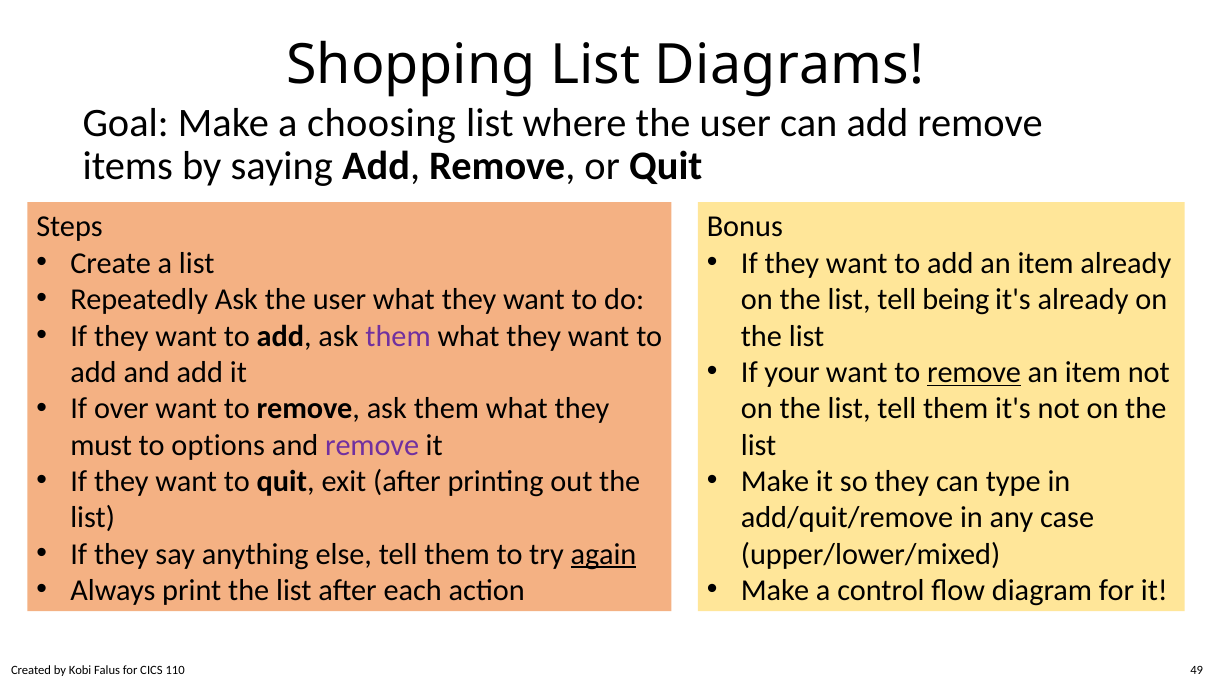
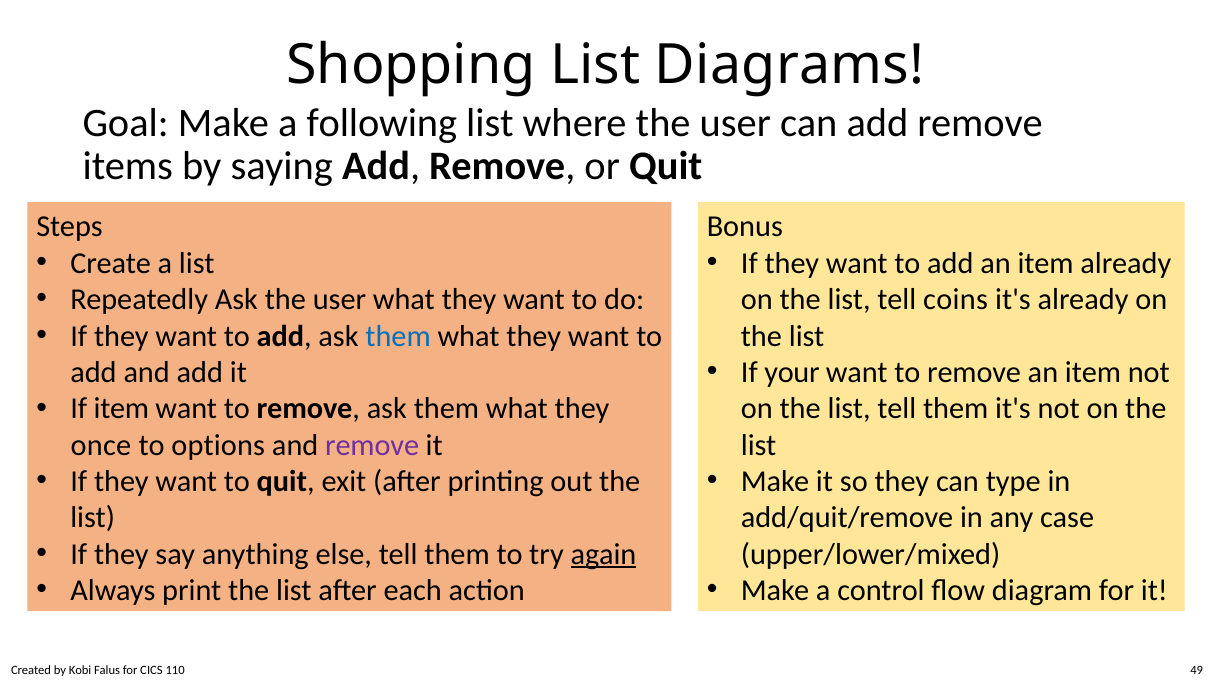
choosing: choosing -> following
being: being -> coins
them at (398, 336) colour: purple -> blue
remove at (974, 372) underline: present -> none
If over: over -> item
must: must -> once
